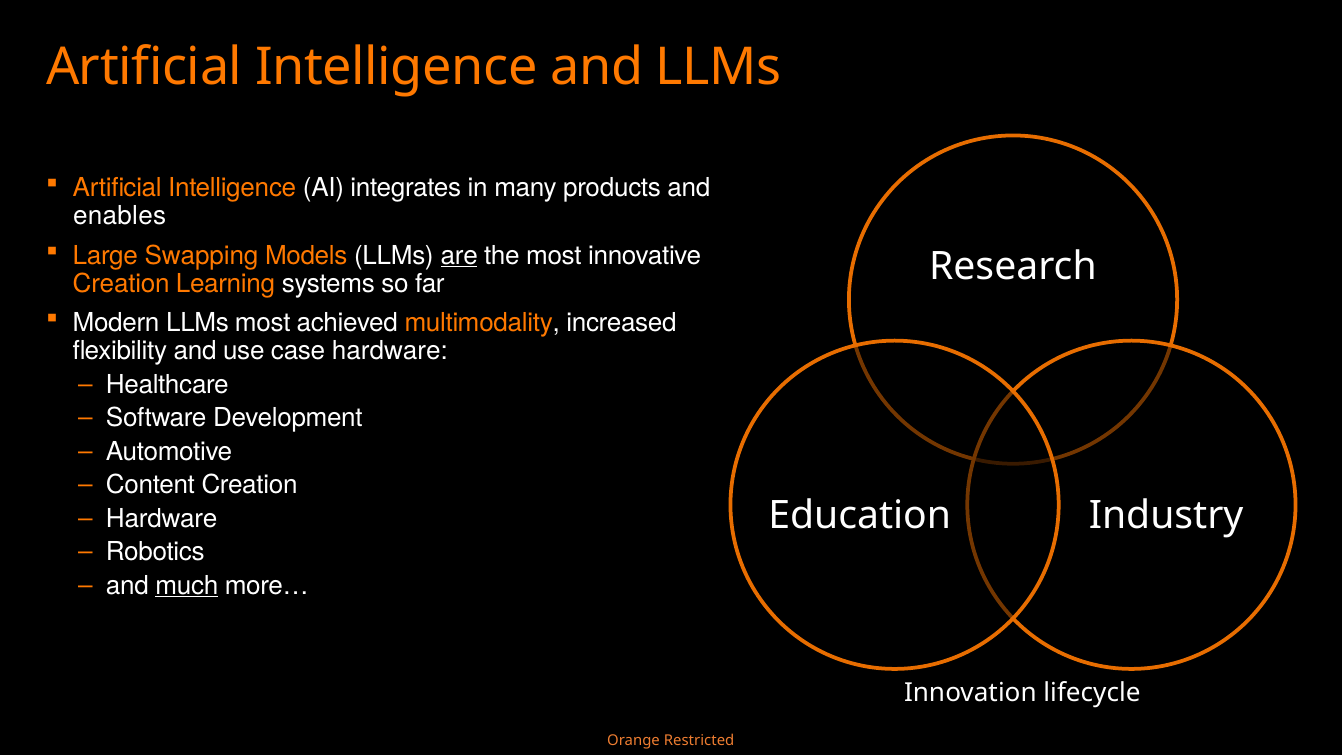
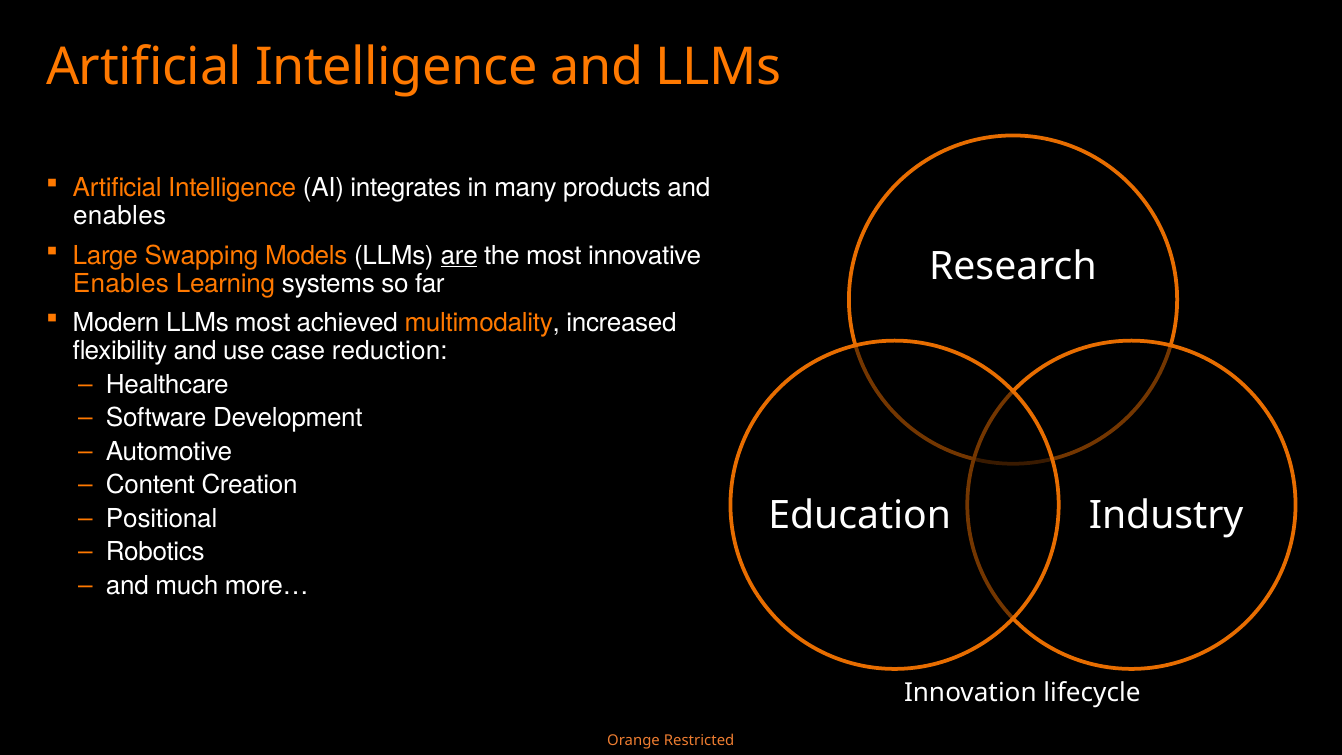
Creation at (121, 284): Creation -> Enables
case hardware: hardware -> reduction
Hardware at (162, 518): Hardware -> Positional
much underline: present -> none
